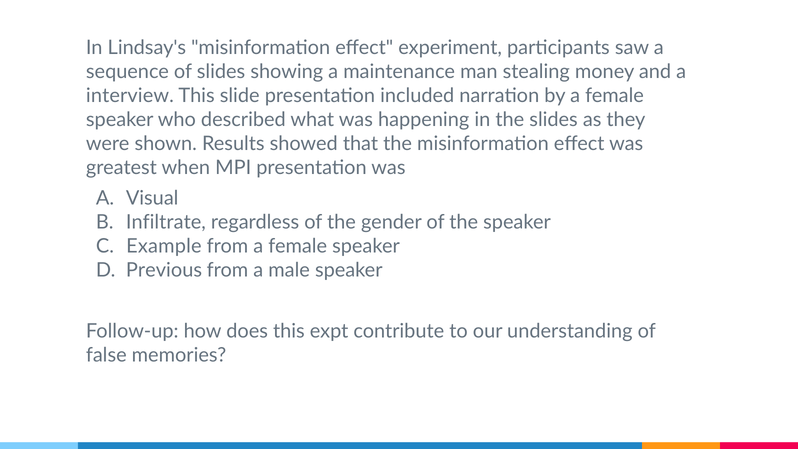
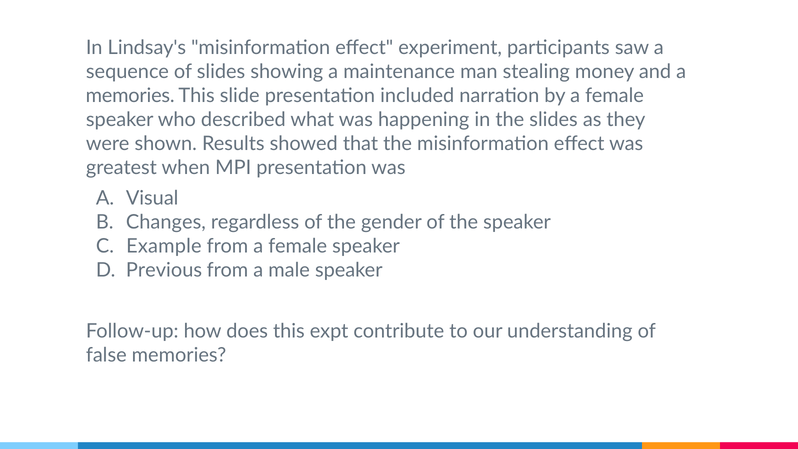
interview at (130, 96): interview -> memories
Infiltrate: Infiltrate -> Changes
